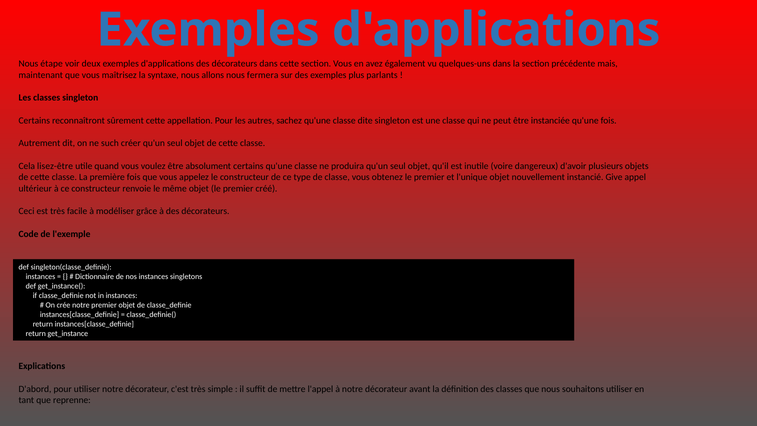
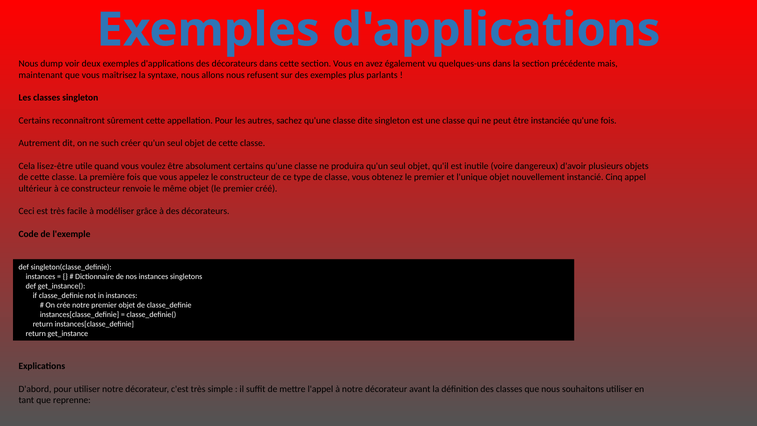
étape: étape -> dump
fermera: fermera -> refusent
Give: Give -> Cinq
